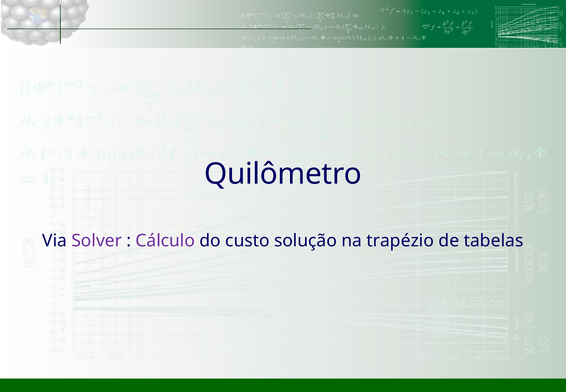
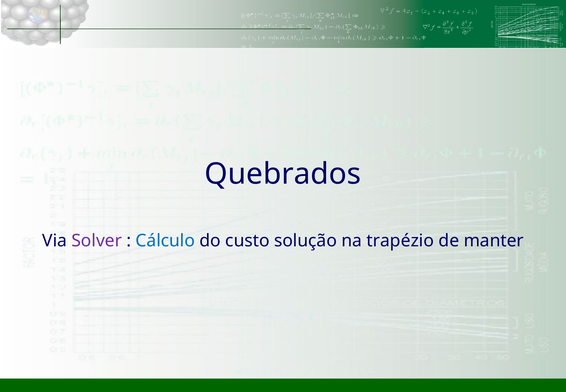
Quilômetro: Quilômetro -> Quebrados
Cálculo colour: purple -> blue
tabelas: tabelas -> manter
